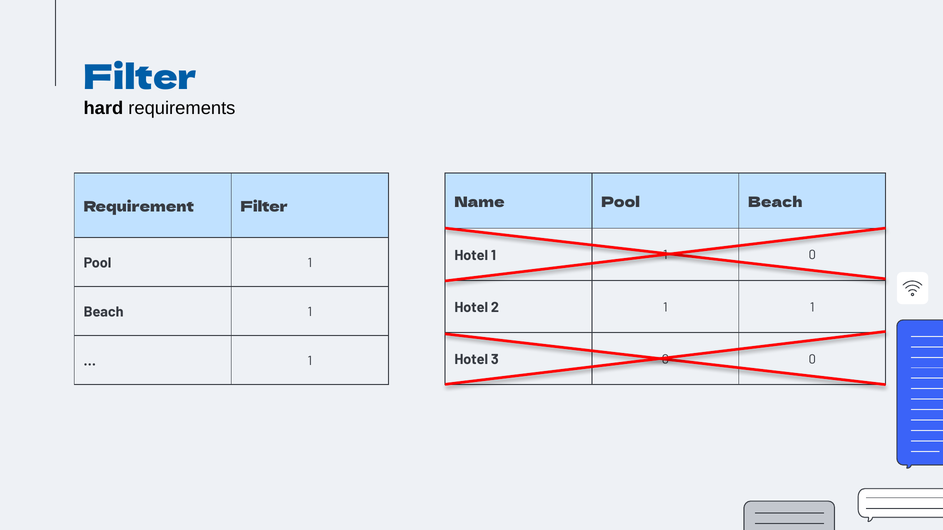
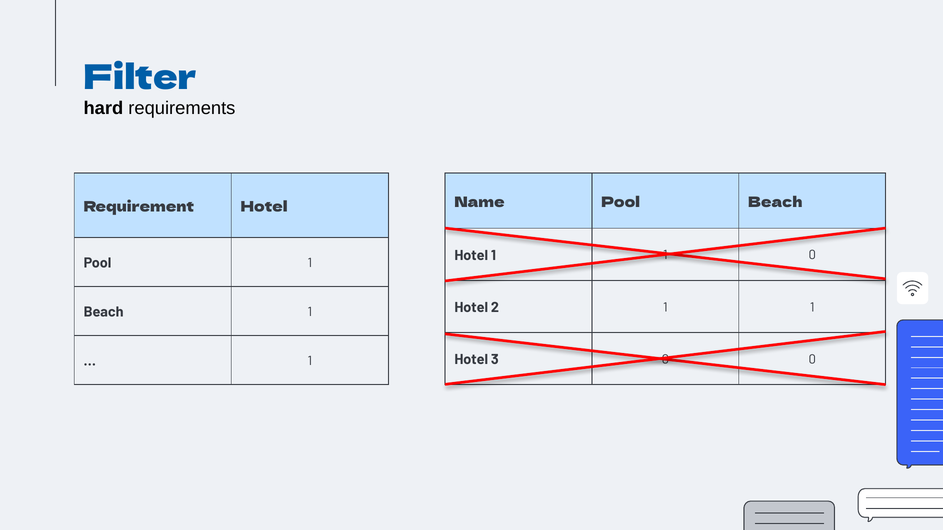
Requirement Filter: Filter -> Hotel
